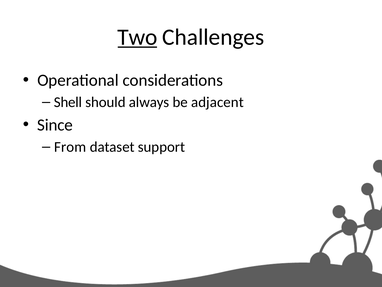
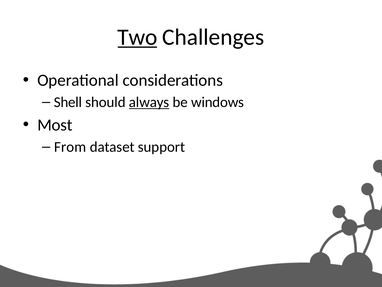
always underline: none -> present
adjacent: adjacent -> windows
Since: Since -> Most
